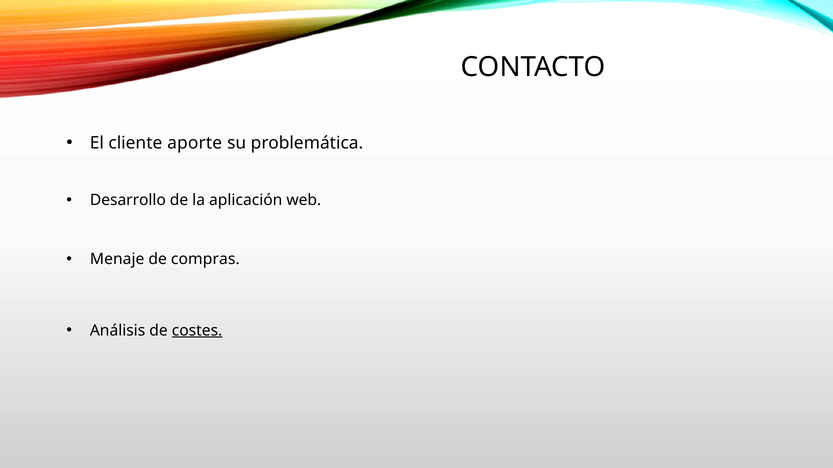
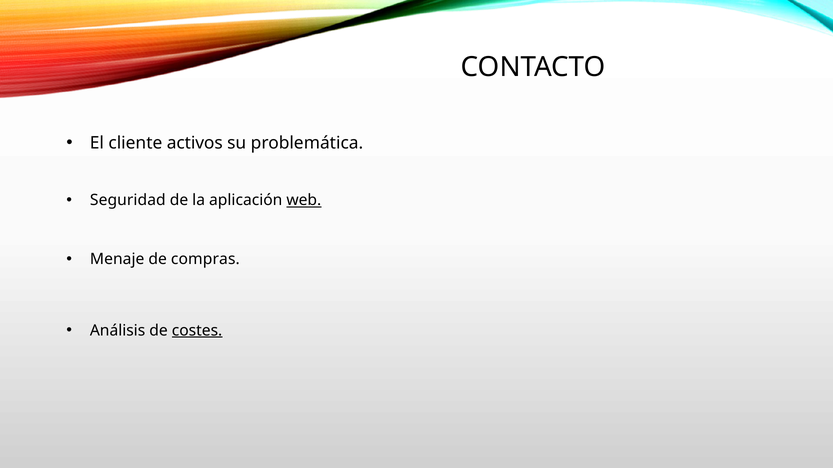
aporte: aporte -> activos
Desarrollo: Desarrollo -> Seguridad
web underline: none -> present
